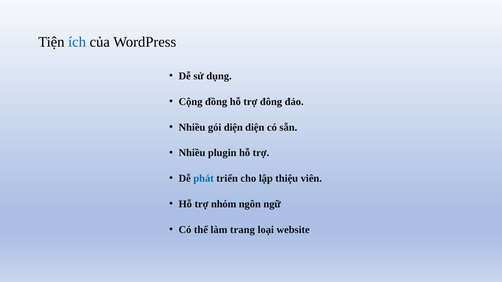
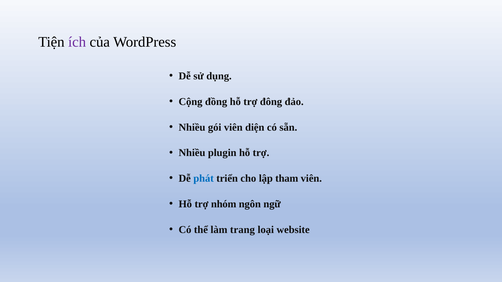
ích colour: blue -> purple
gói diện: diện -> viên
thiệu: thiệu -> tham
